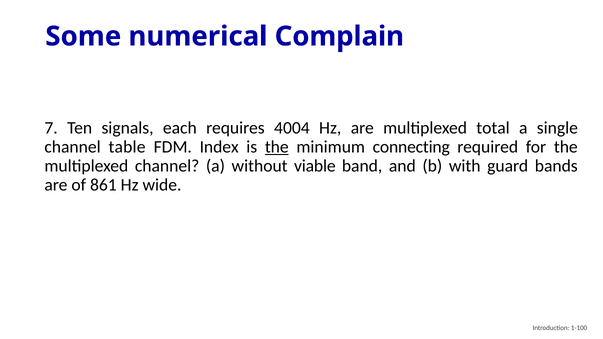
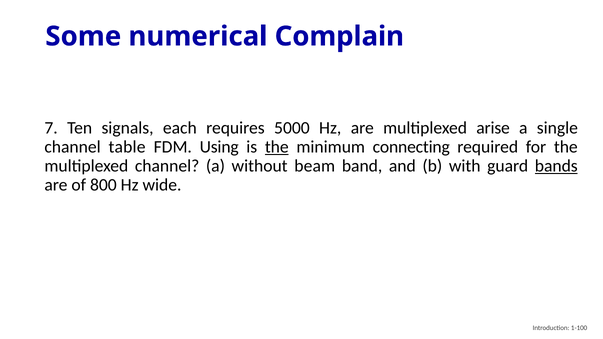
4004: 4004 -> 5000
total: total -> arise
Index: Index -> Using
viable: viable -> beam
bands underline: none -> present
861: 861 -> 800
